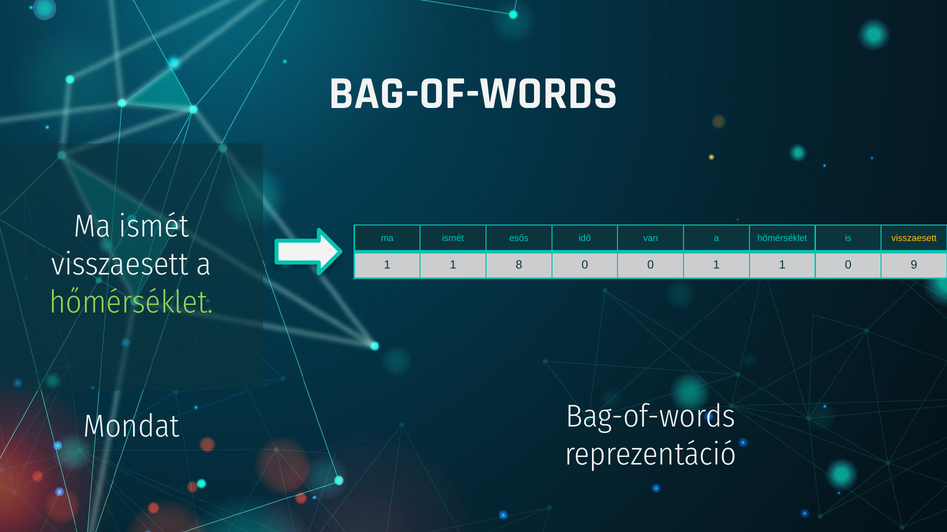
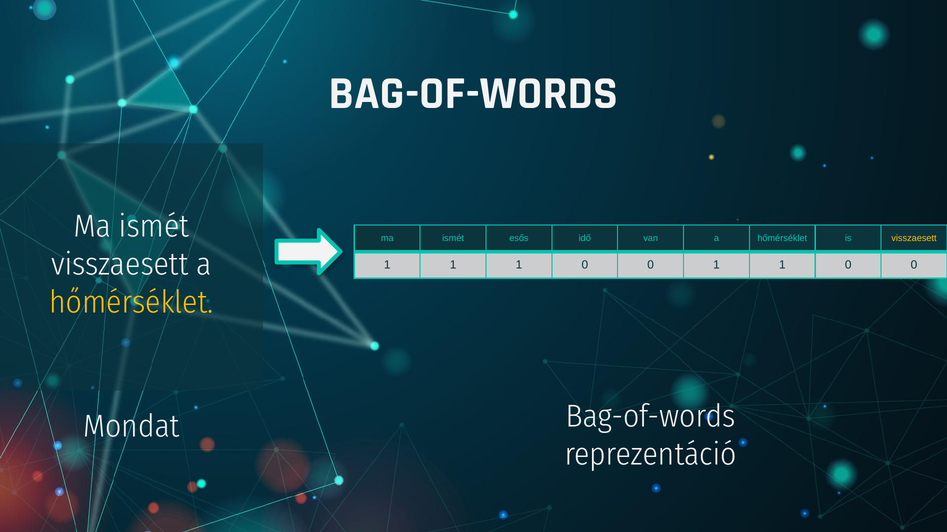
1 1 8: 8 -> 1
9 at (914, 265): 9 -> 0
hőmérséklet at (131, 302) colour: light green -> yellow
